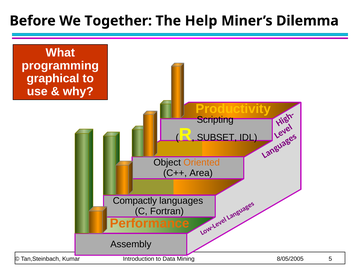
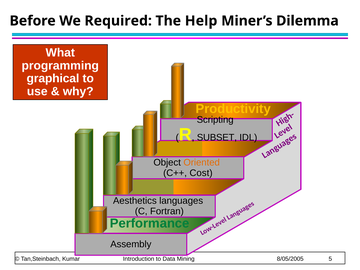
Together: Together -> Required
Area: Area -> Cost
Compactly: Compactly -> Aesthetics
Performance colour: orange -> green
